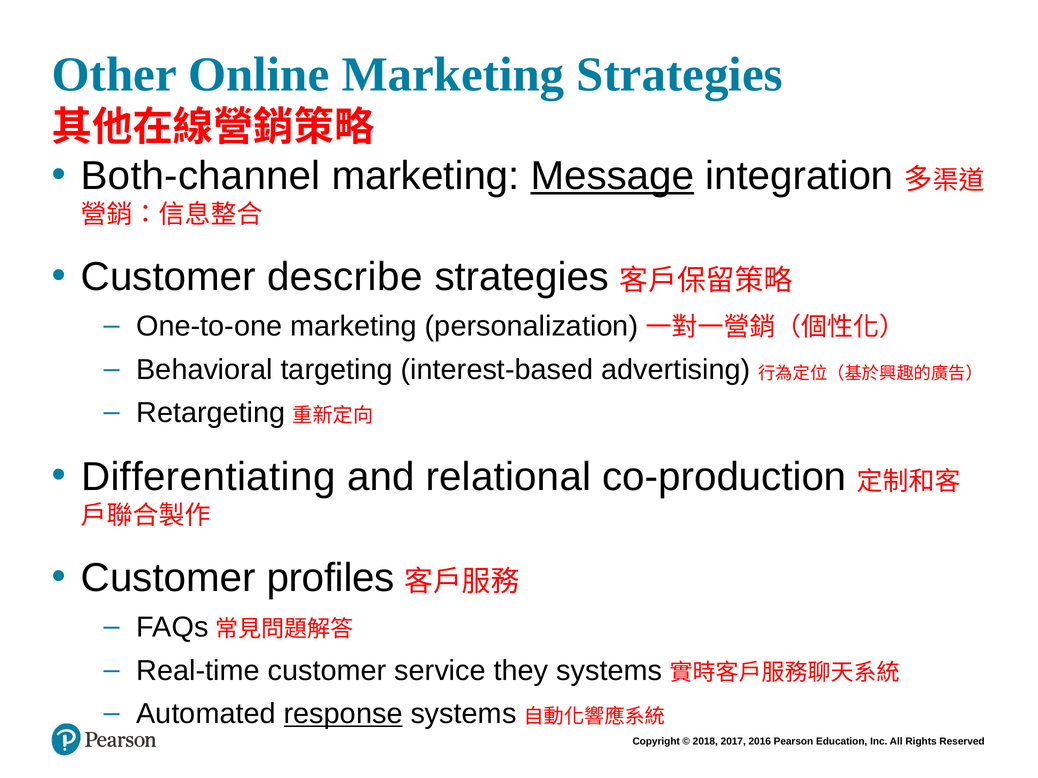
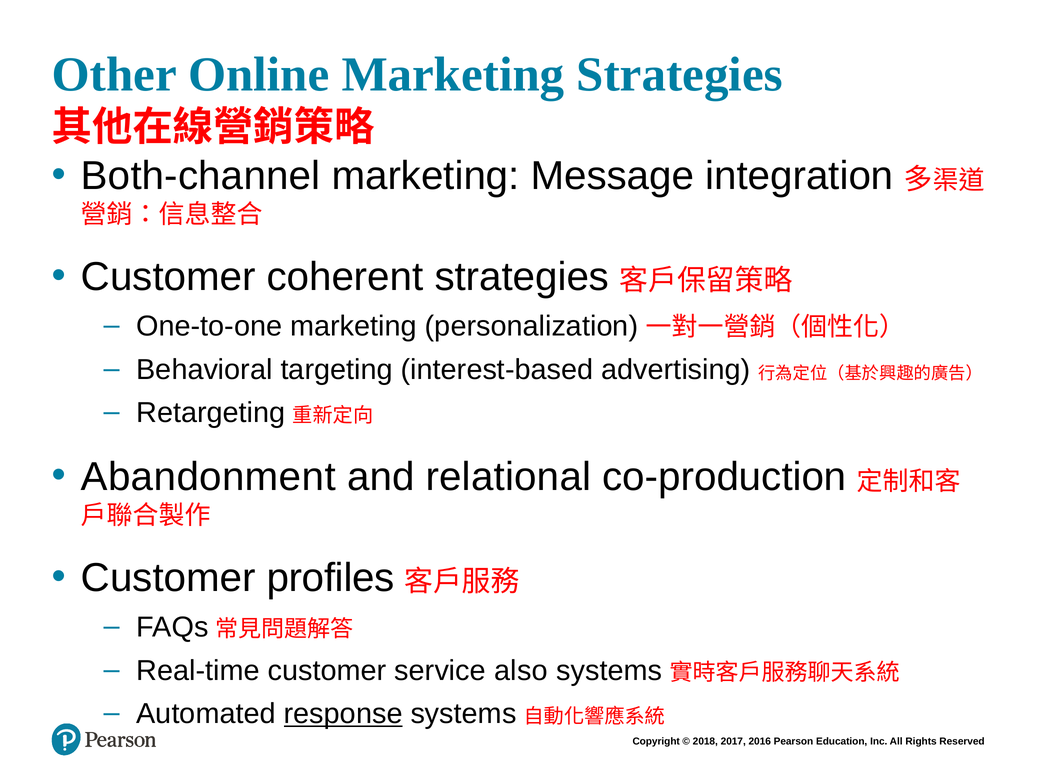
Message underline: present -> none
describe: describe -> coherent
Differentiating: Differentiating -> Abandonment
they: they -> also
